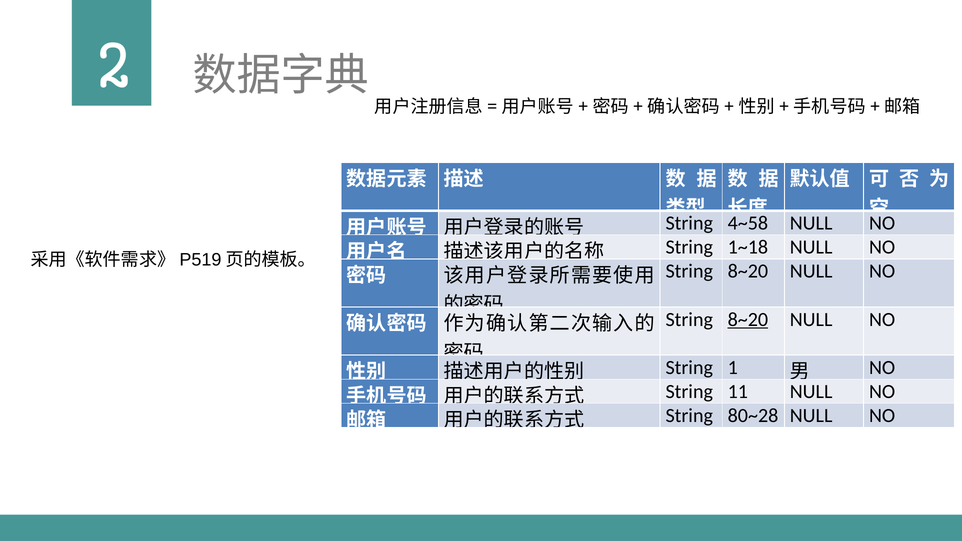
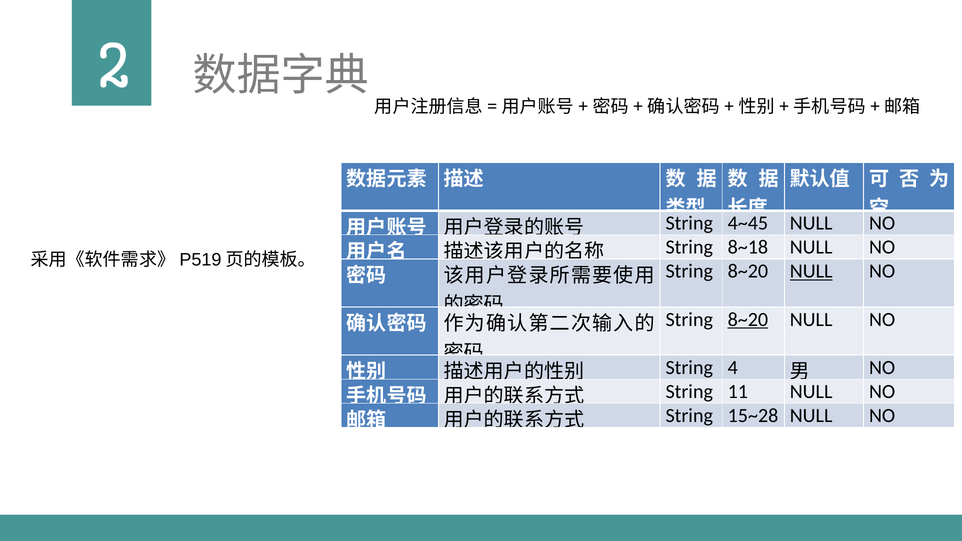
4~58: 4~58 -> 4~45
1~18: 1~18 -> 8~18
NULL at (811, 271) underline: none -> present
1: 1 -> 4
80~28: 80~28 -> 15~28
